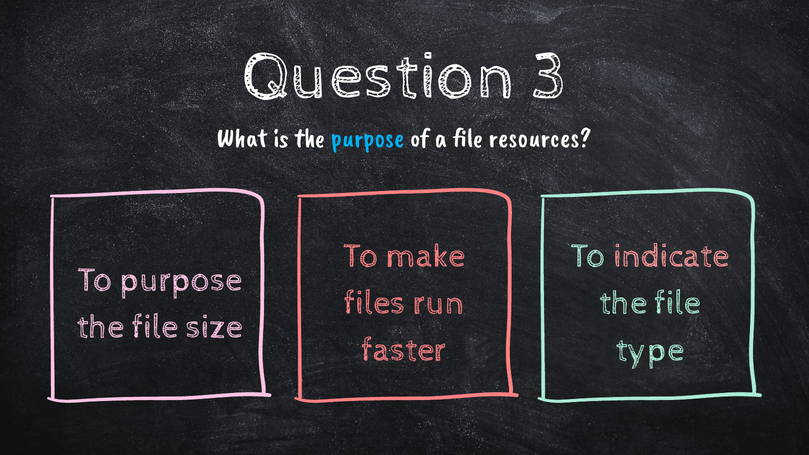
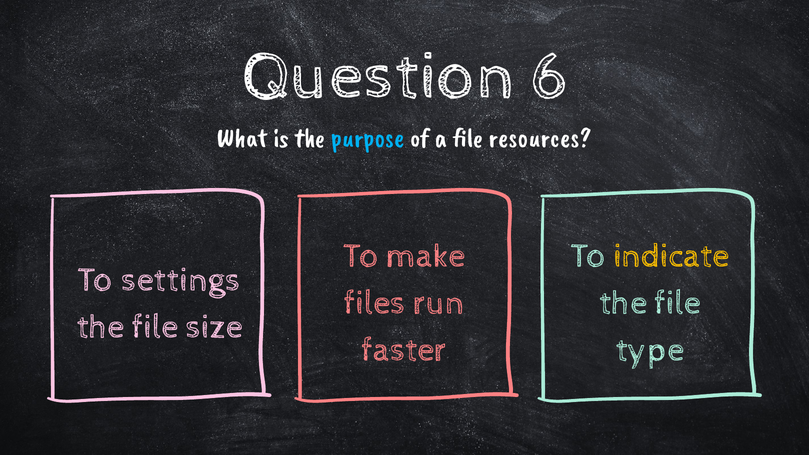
3: 3 -> 6
indicate colour: pink -> yellow
To purpose: purpose -> settings
